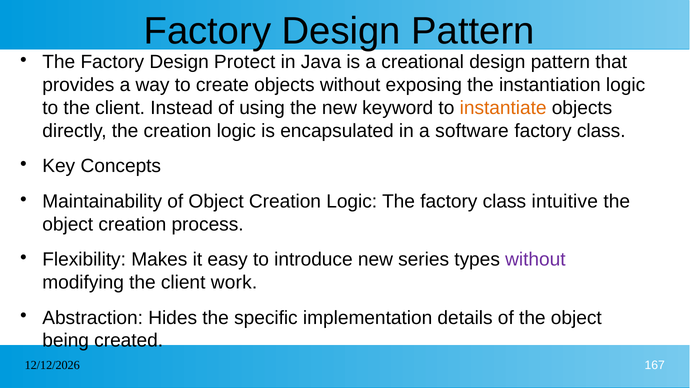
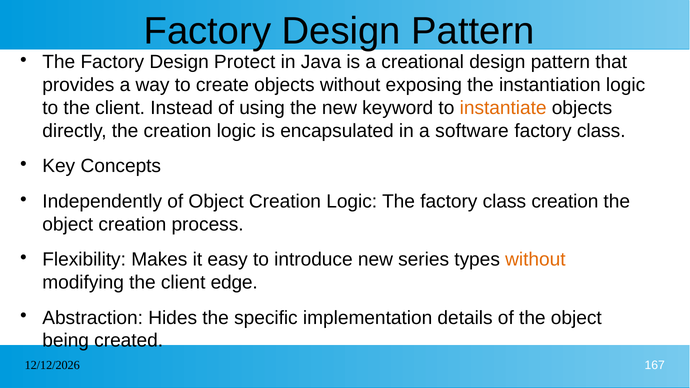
Maintainability: Maintainability -> Independently
class intuitive: intuitive -> creation
without at (535, 260) colour: purple -> orange
work: work -> edge
